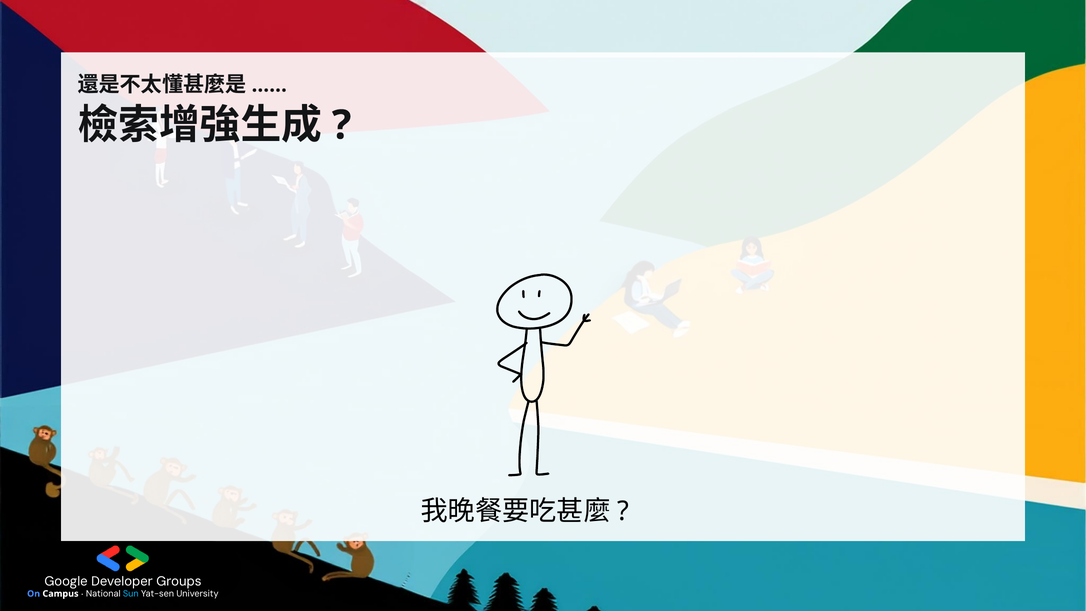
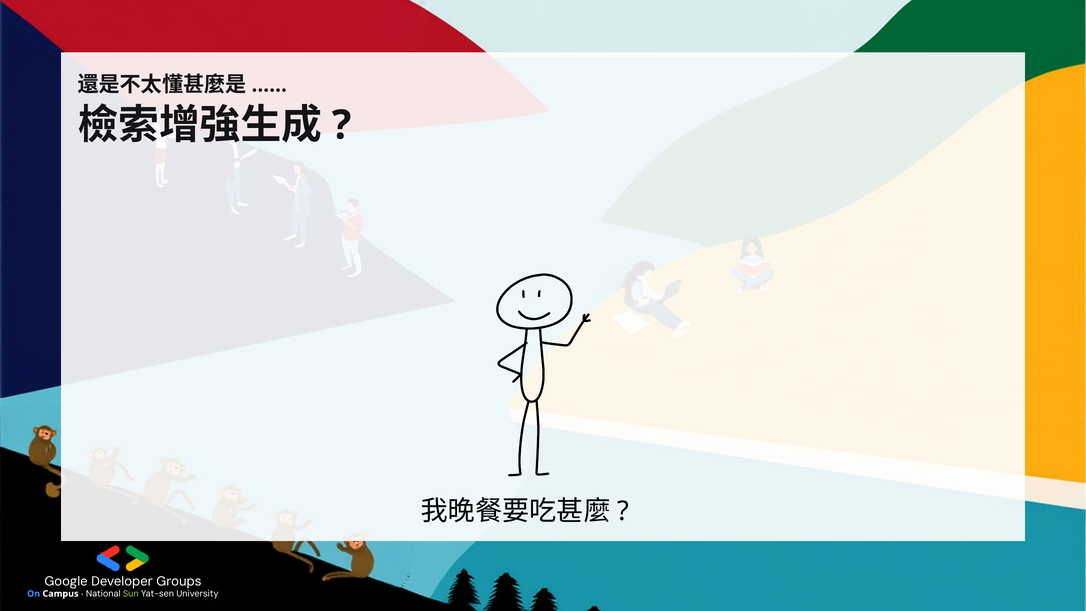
Sun colour: light blue -> light green
